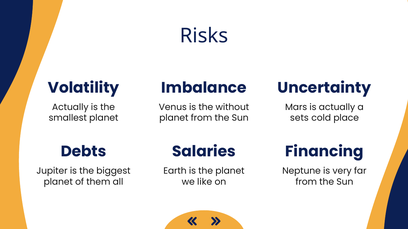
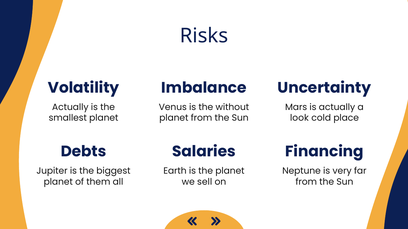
sets: sets -> look
like: like -> sell
